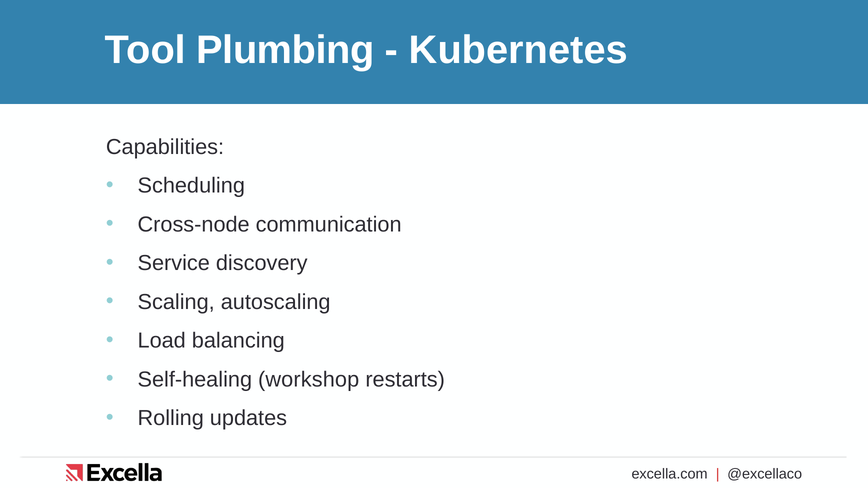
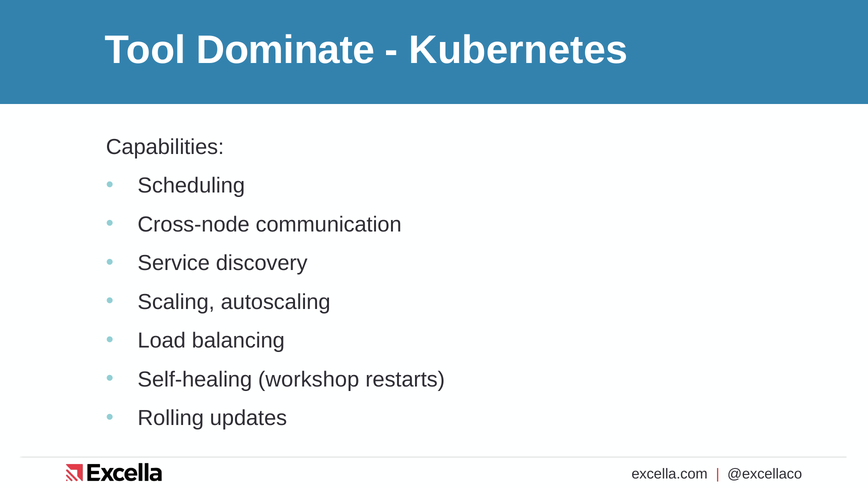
Plumbing: Plumbing -> Dominate
